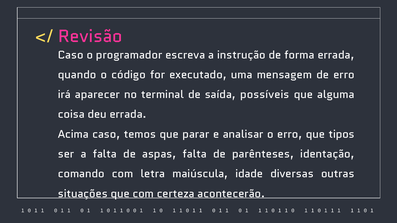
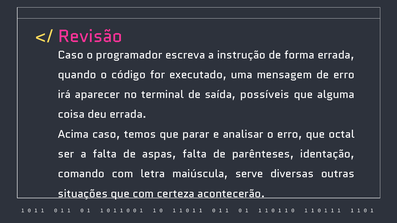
tipos: tipos -> octal
idade: idade -> serve
